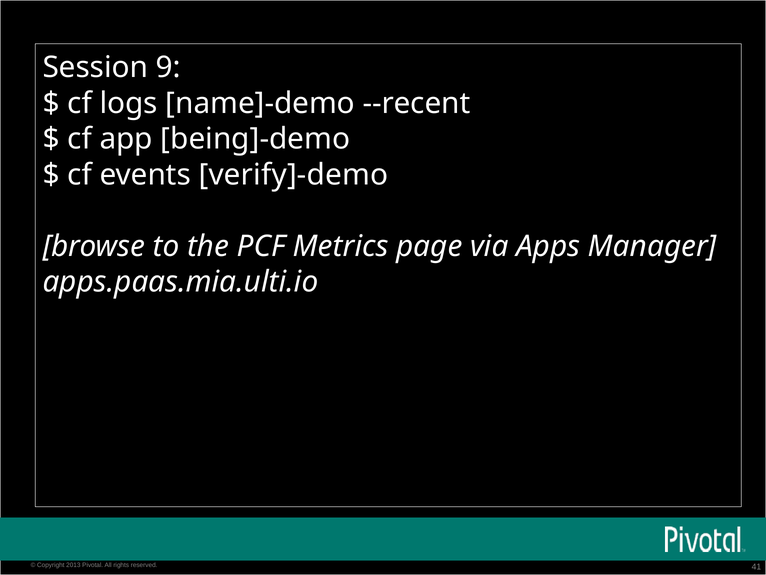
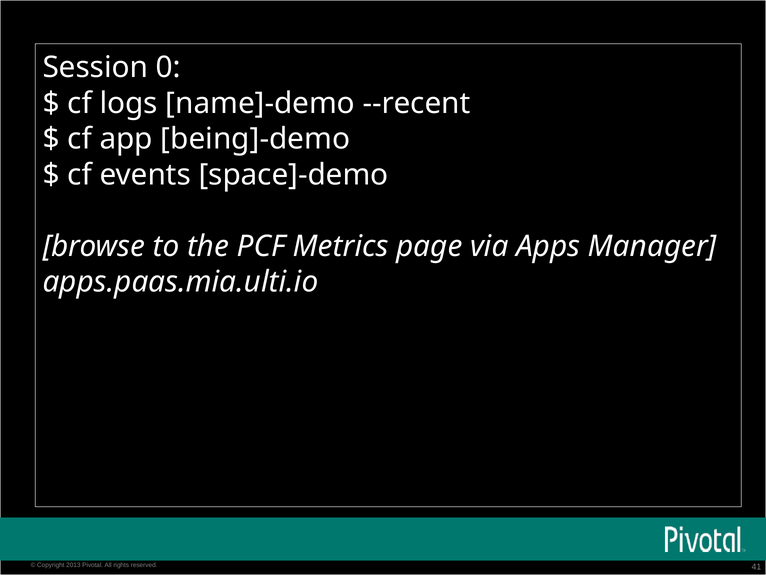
9: 9 -> 0
verify]-demo: verify]-demo -> space]-demo
